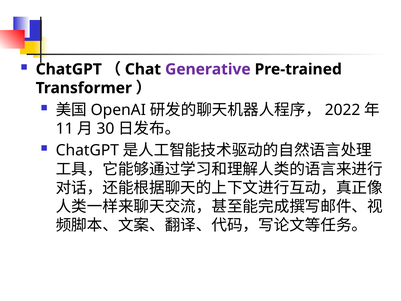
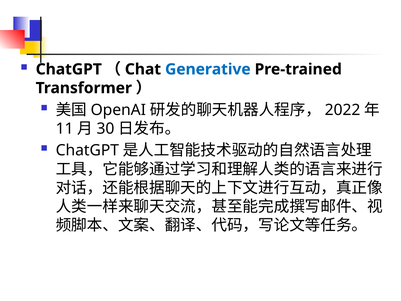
Generative colour: purple -> blue
